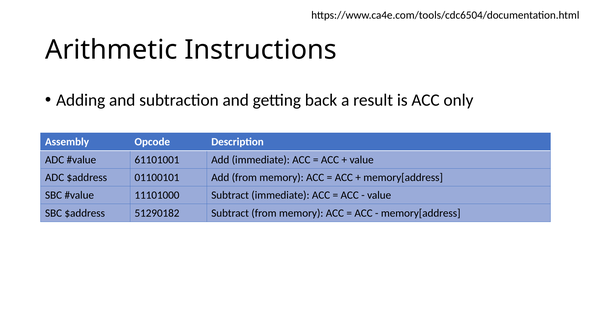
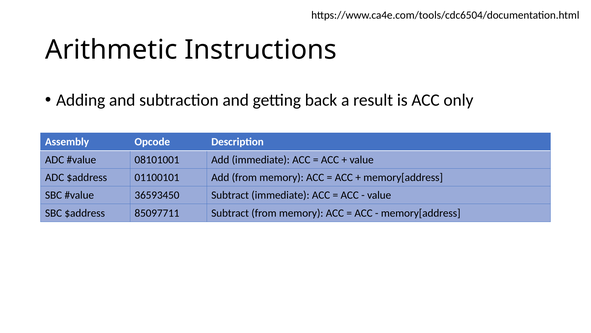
61101001: 61101001 -> 08101001
11101000: 11101000 -> 36593450
51290182: 51290182 -> 85097711
